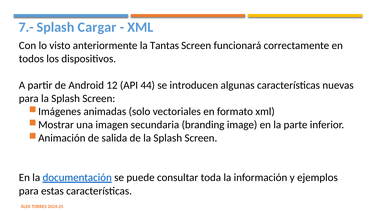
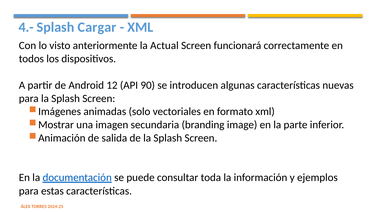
7.-: 7.- -> 4.-
Tantas: Tantas -> Actual
44: 44 -> 90
